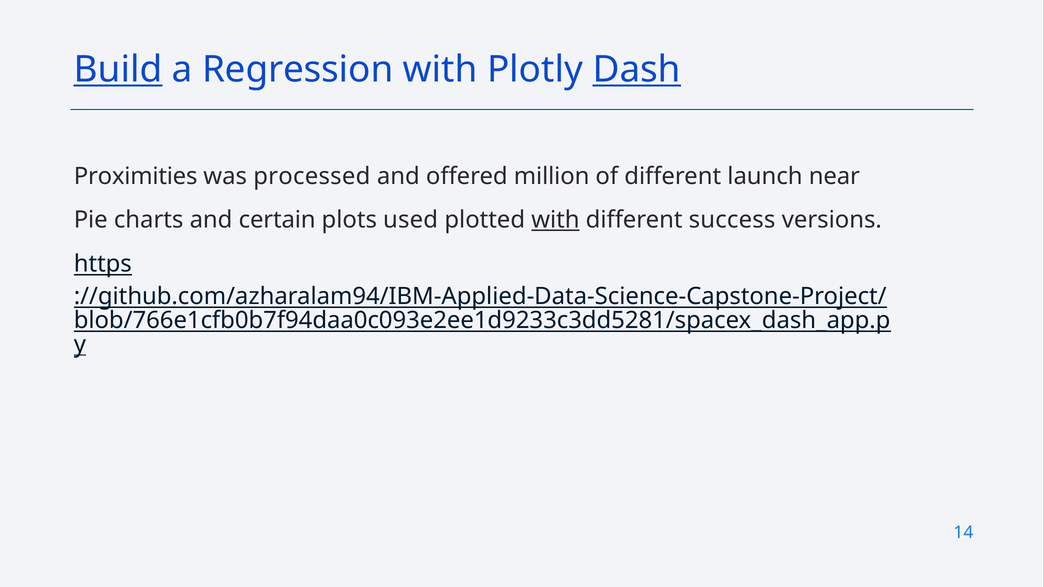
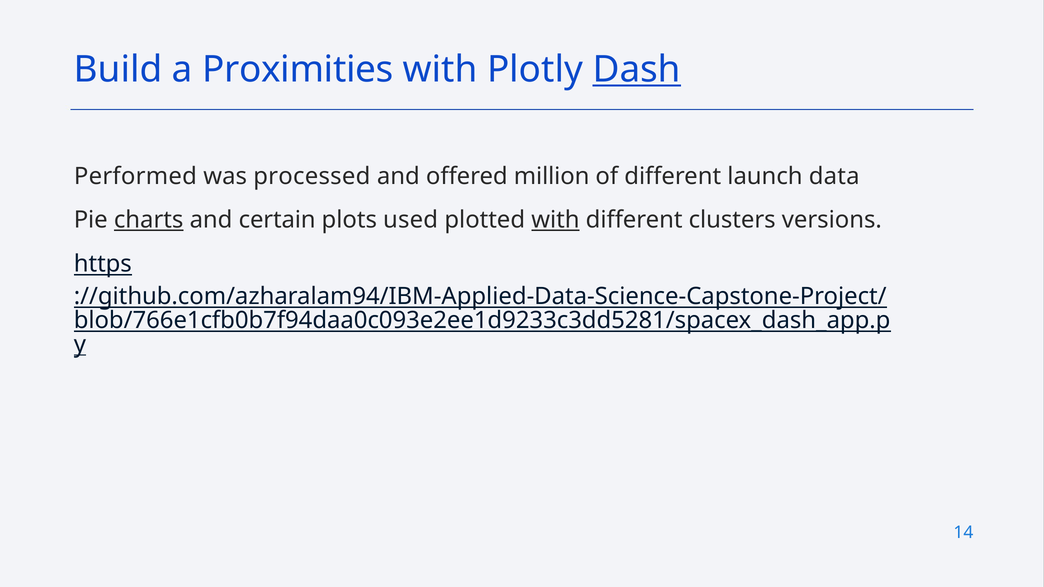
Build underline: present -> none
Regression: Regression -> Proximities
Proximities: Proximities -> Performed
near: near -> data
charts underline: none -> present
success: success -> clusters
